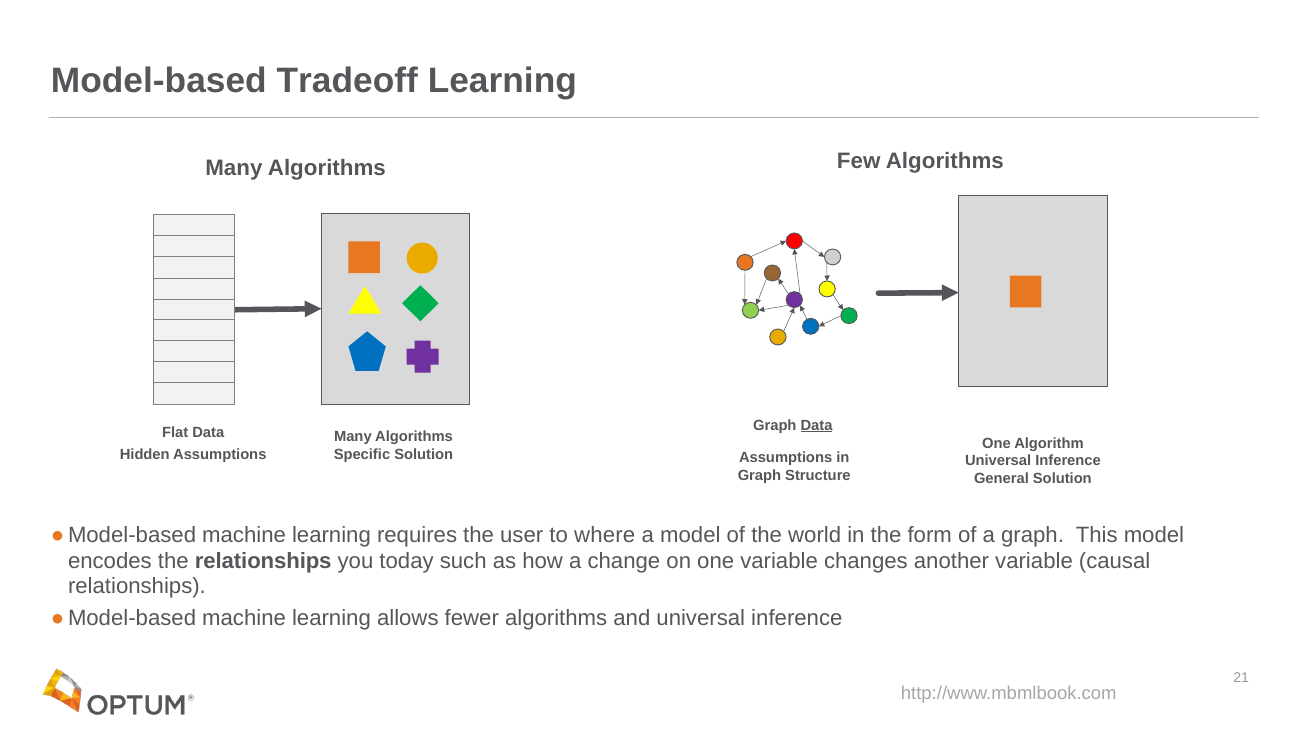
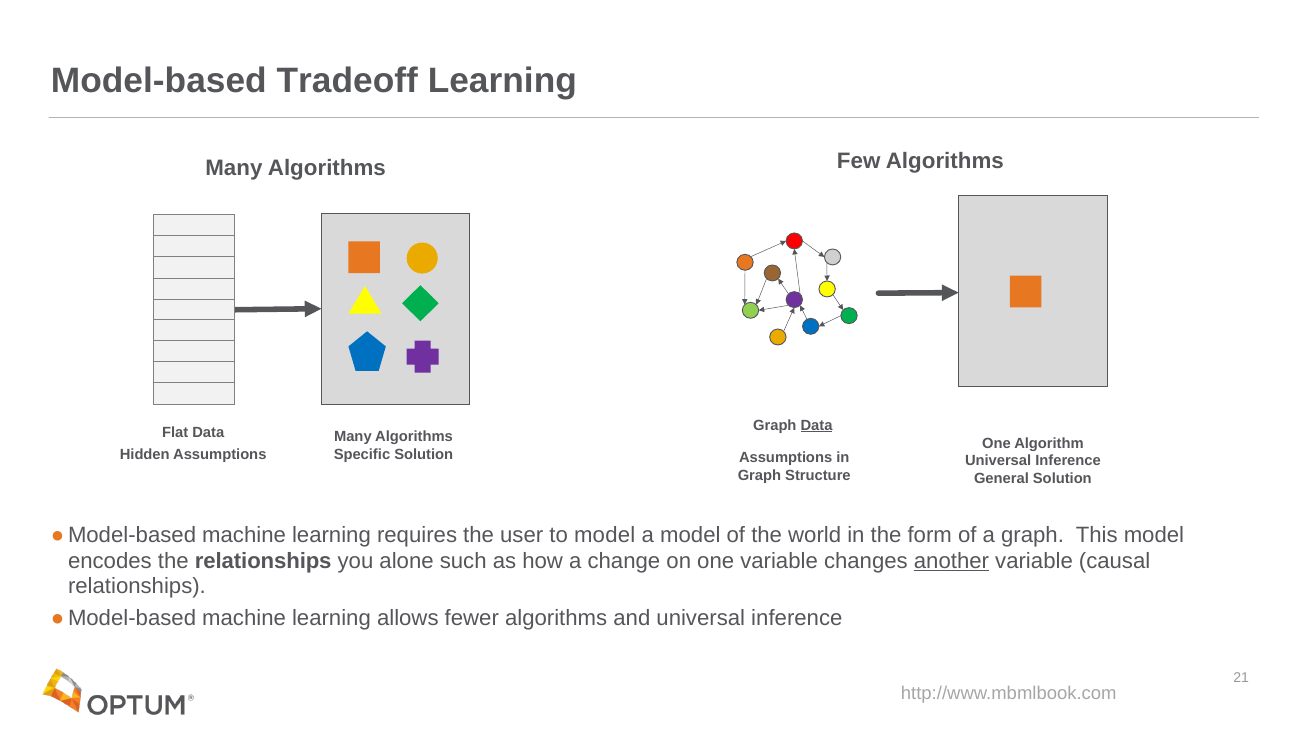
to where: where -> model
today: today -> alone
another underline: none -> present
